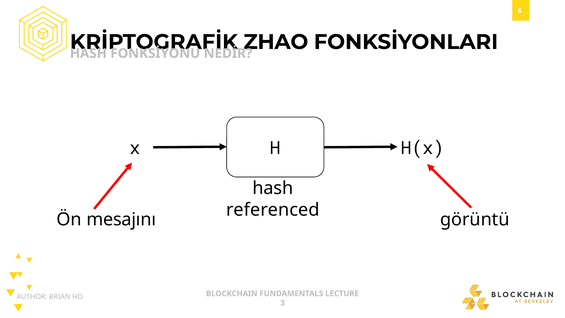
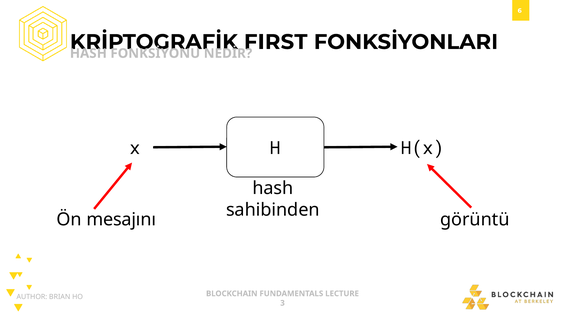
ZHAO: ZHAO -> FIRST
referenced: referenced -> sahibinden
